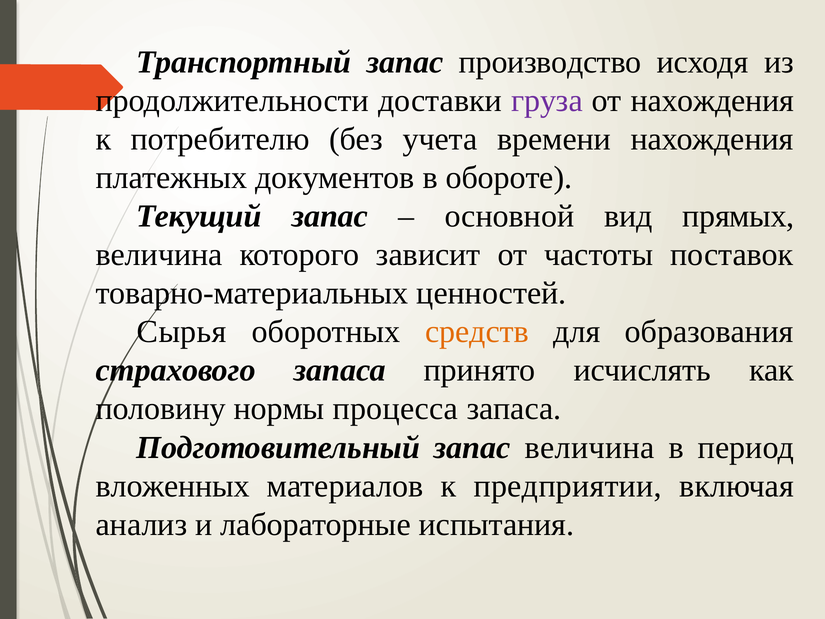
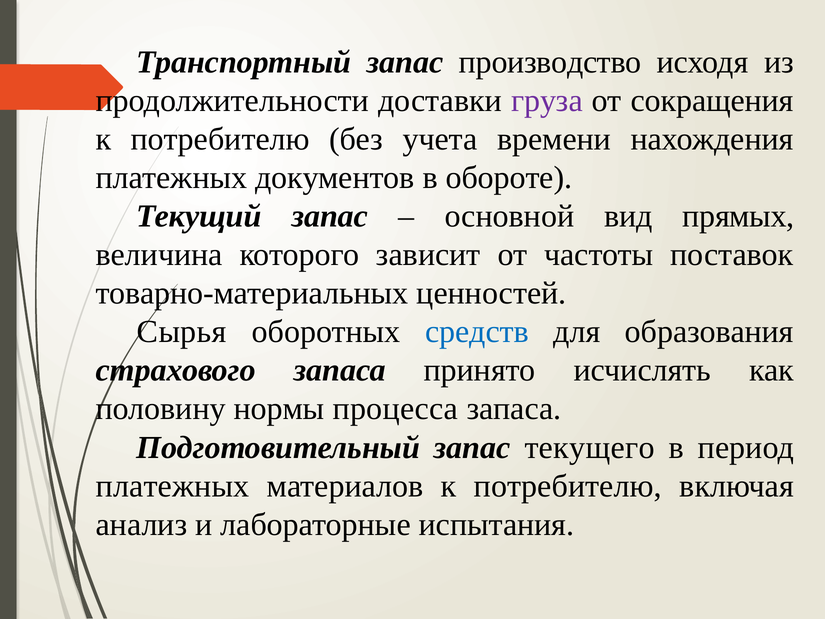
от нахождения: нахождения -> сокращения
средств colour: orange -> blue
запас величина: величина -> текущего
вложенных at (173, 486): вложенных -> платежных
материалов к предприятии: предприятии -> потребителю
